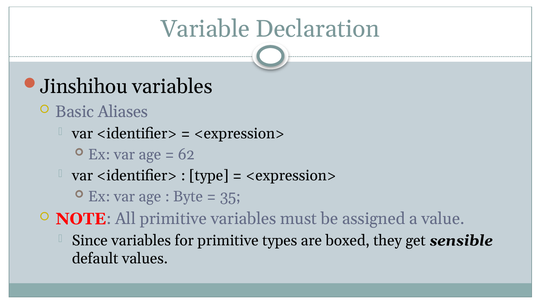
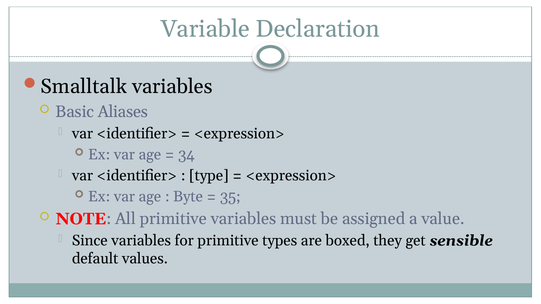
Jinshihou: Jinshihou -> Smalltalk
62: 62 -> 34
